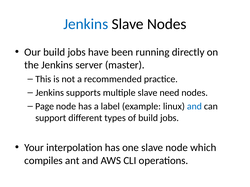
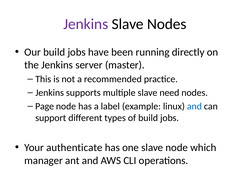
Jenkins at (86, 24) colour: blue -> purple
interpolation: interpolation -> authenticate
compiles: compiles -> manager
